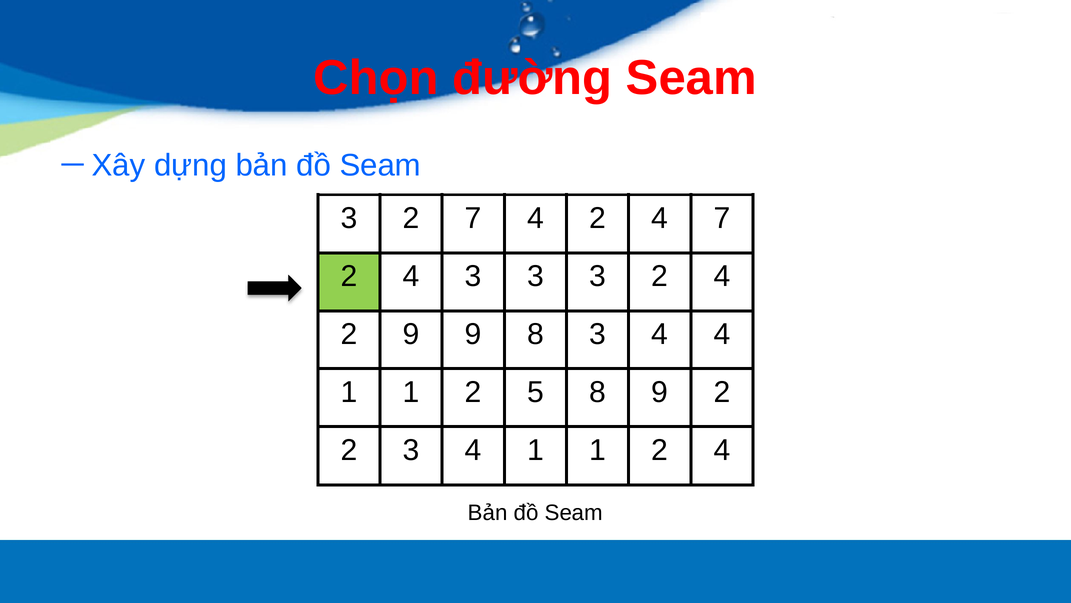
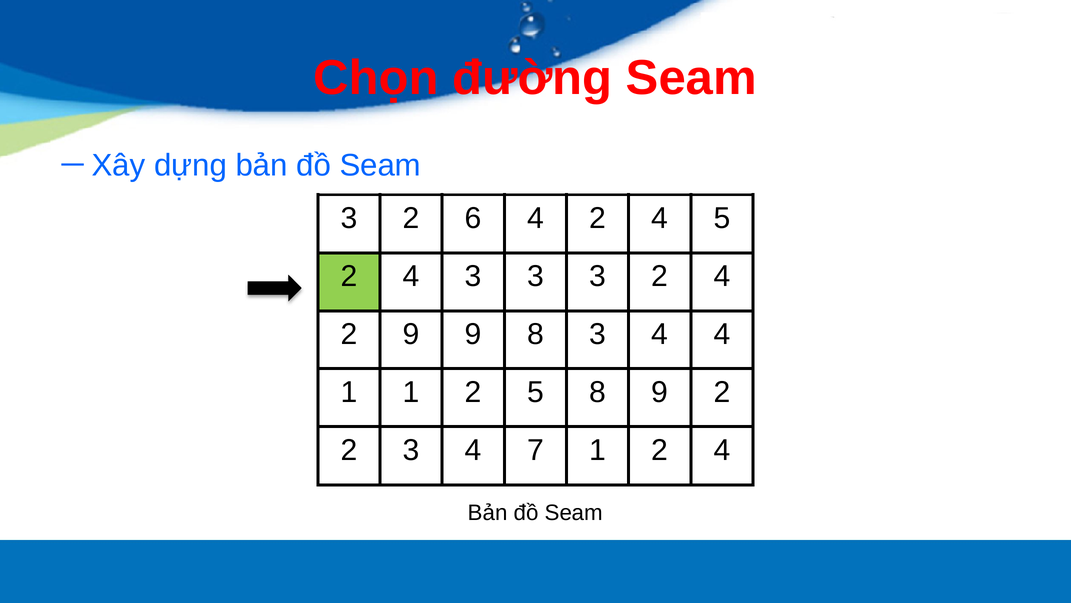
2 7: 7 -> 6
4 7: 7 -> 5
3 4 1: 1 -> 7
